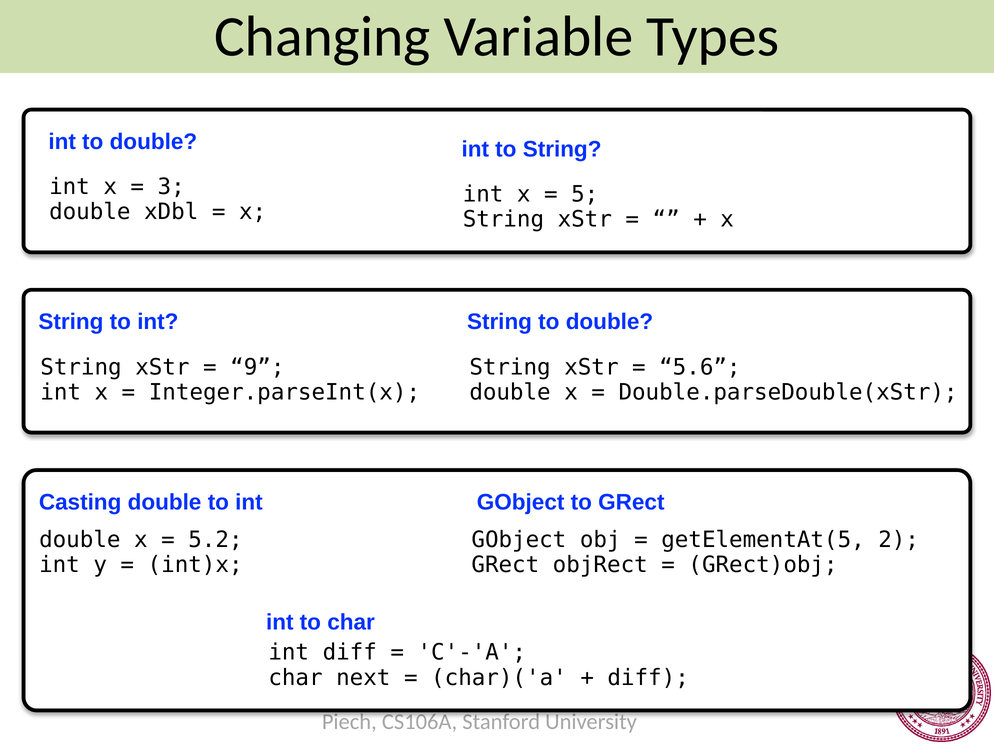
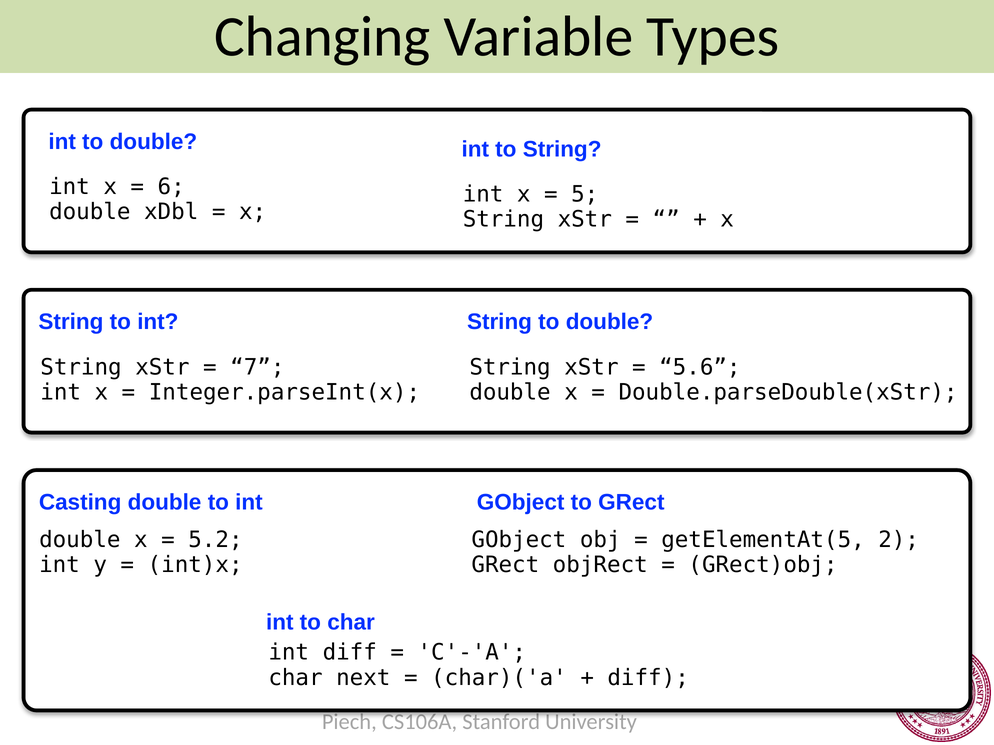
3: 3 -> 6
9: 9 -> 7
